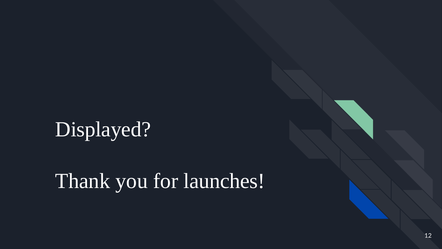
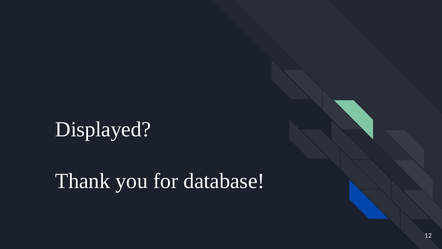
launches: launches -> database
